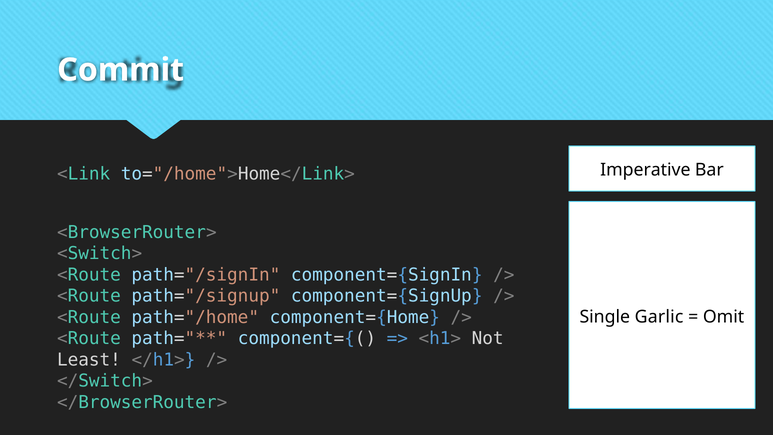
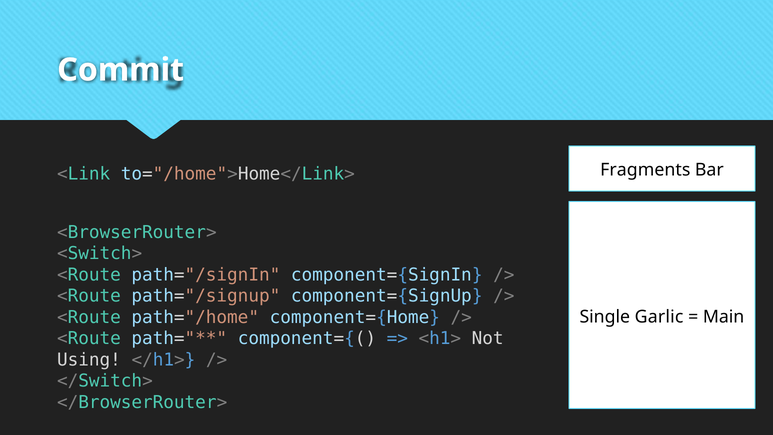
Imperative: Imperative -> Fragments
Omit: Omit -> Main
Least: Least -> Using
